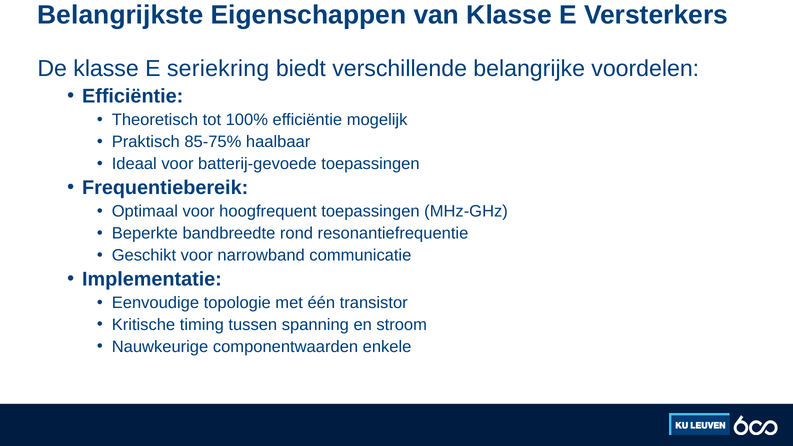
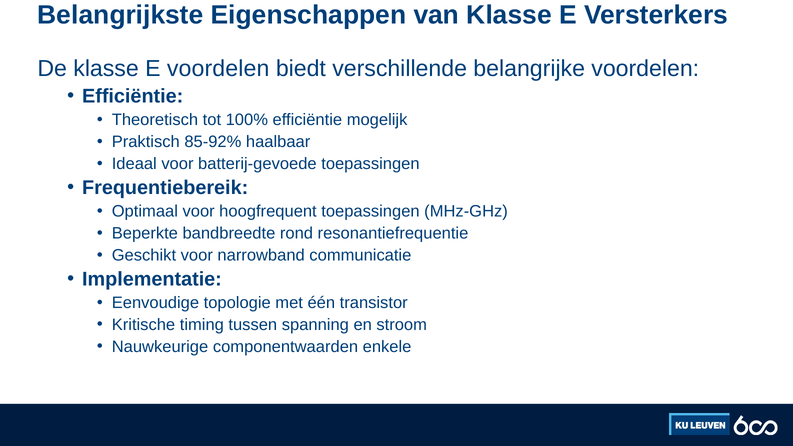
E seriekring: seriekring -> voordelen
85-75%: 85-75% -> 85-92%
